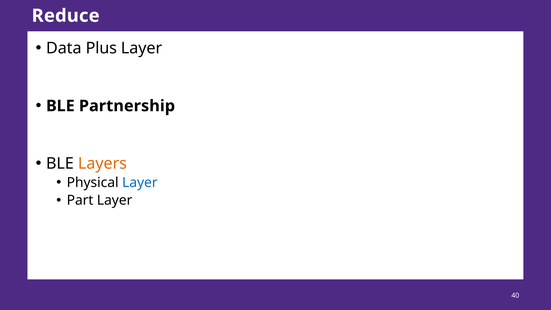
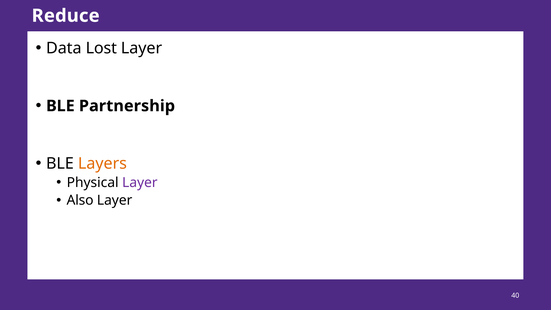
Plus: Plus -> Lost
Layer at (140, 183) colour: blue -> purple
Part: Part -> Also
